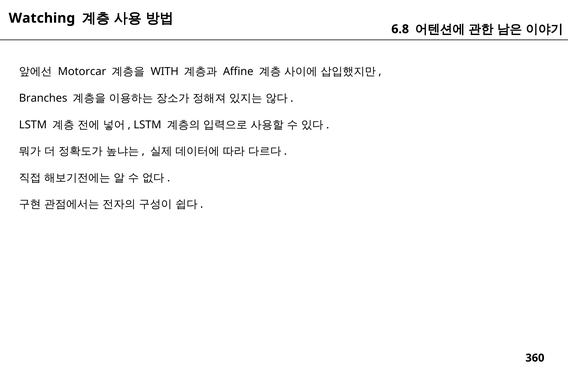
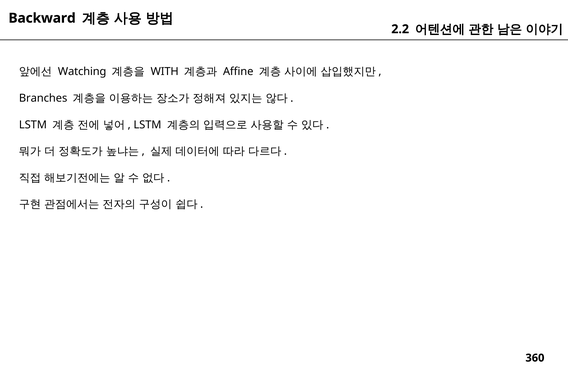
Watching: Watching -> Backward
6.8: 6.8 -> 2.2
Motorcar: Motorcar -> Watching
